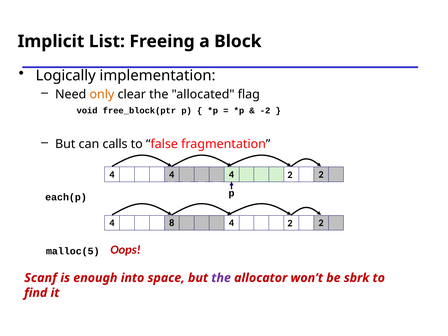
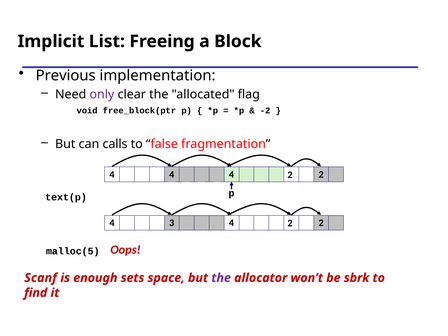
Logically: Logically -> Previous
only colour: orange -> purple
each(p: each(p -> text(p
8: 8 -> 3
into: into -> sets
